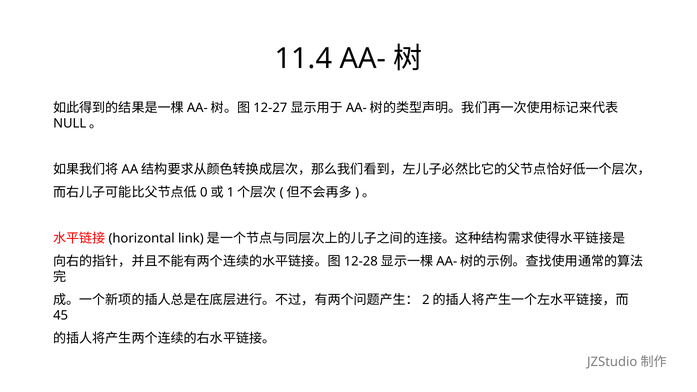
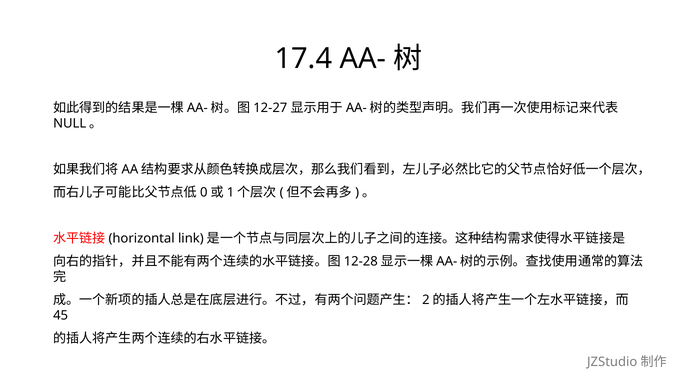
11.4: 11.4 -> 17.4
